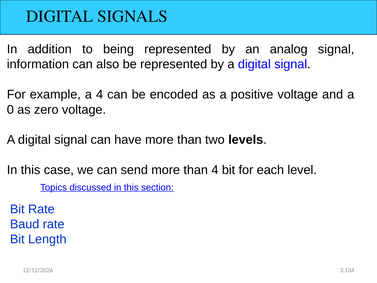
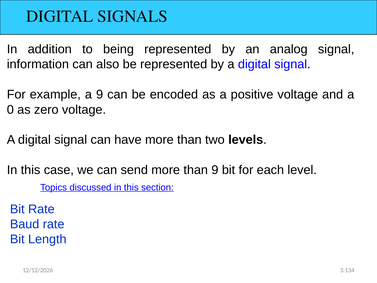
a 4: 4 -> 9
than 4: 4 -> 9
